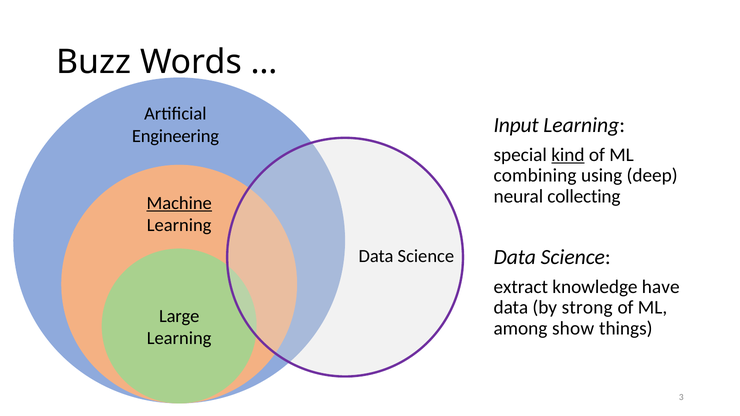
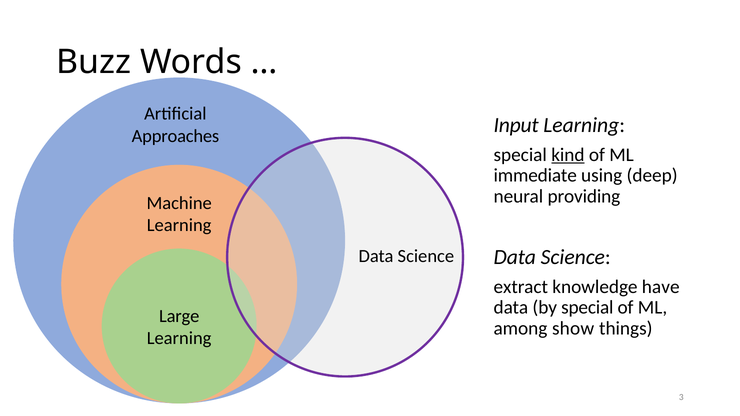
Engineering: Engineering -> Approaches
combining: combining -> immediate
collecting: collecting -> providing
Machine underline: present -> none
by strong: strong -> special
